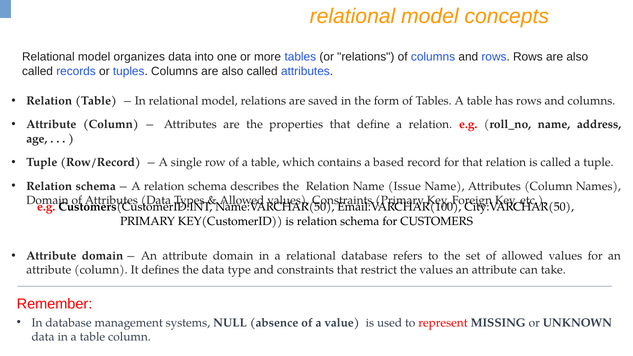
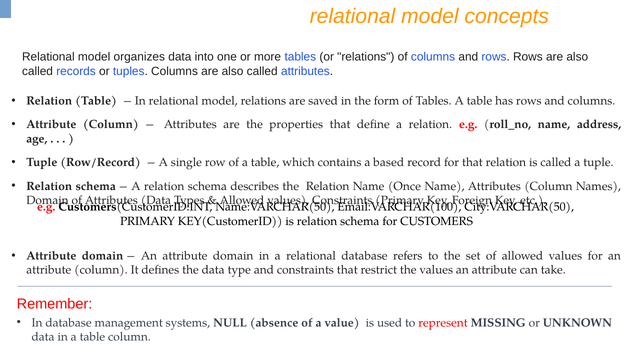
Issue: Issue -> Once
